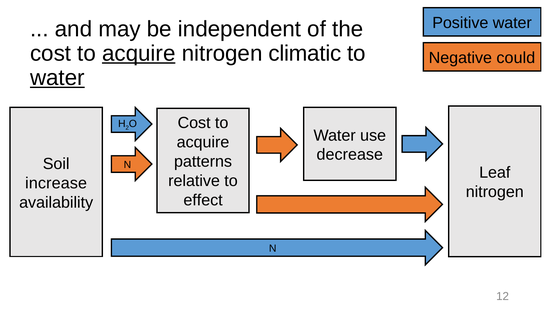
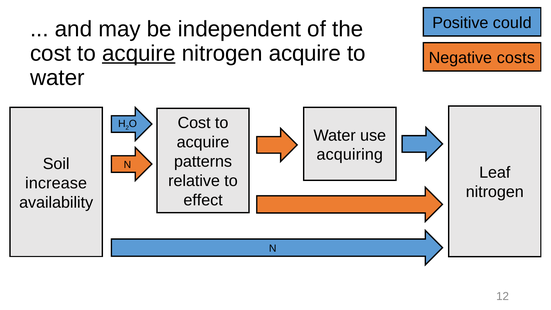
Positive water: water -> could
nitrogen climatic: climatic -> acquire
could: could -> costs
water at (57, 78) underline: present -> none
decrease: decrease -> acquiring
